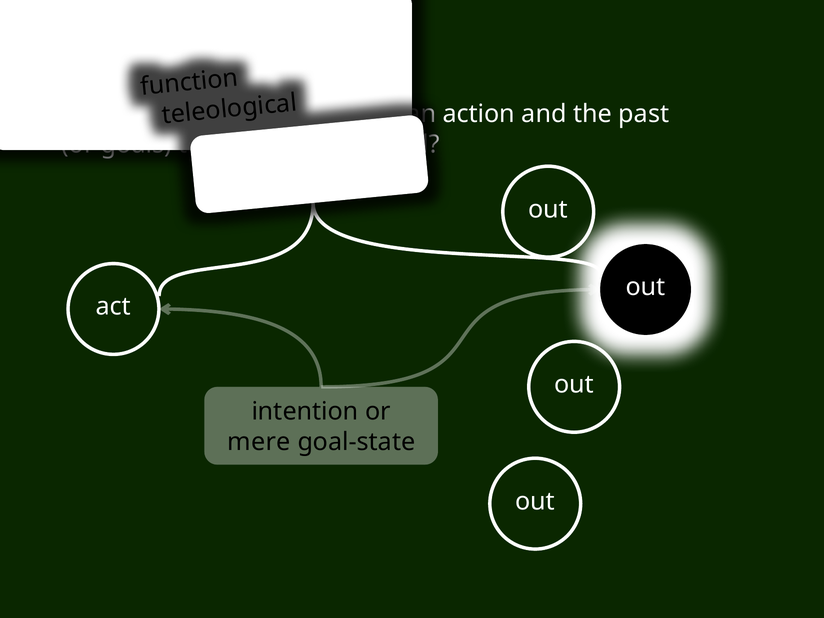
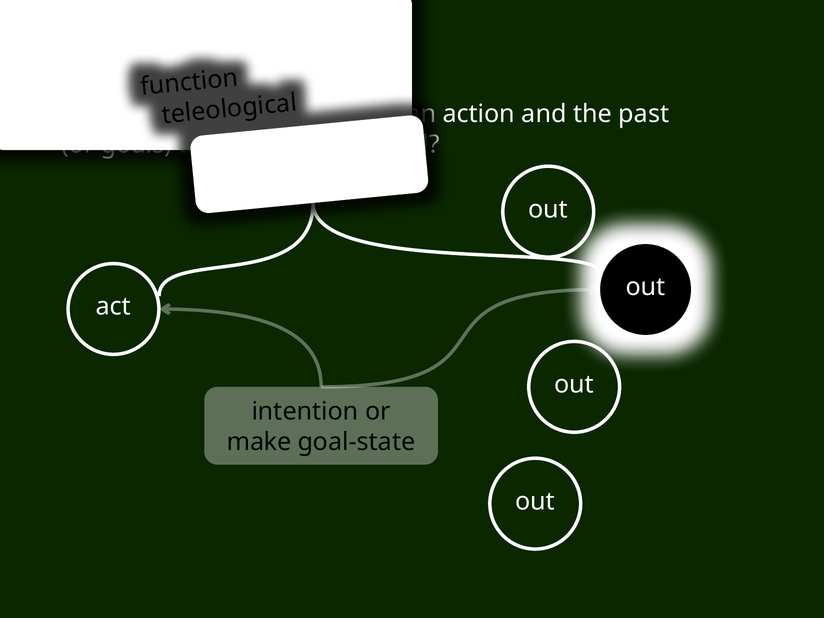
mere: mere -> make
